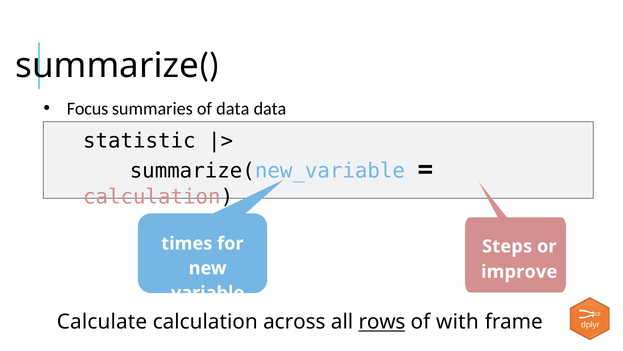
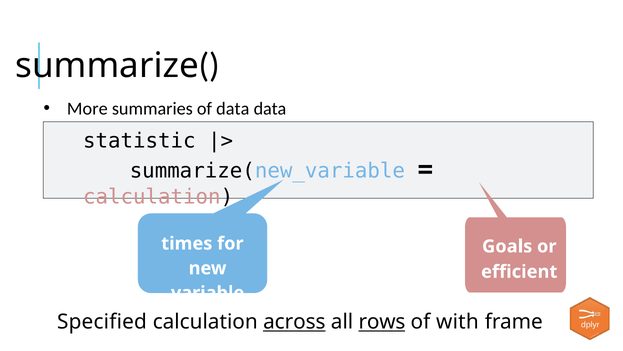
Focus: Focus -> More
Steps: Steps -> Goals
improve: improve -> efficient
Calculate: Calculate -> Specified
across underline: none -> present
